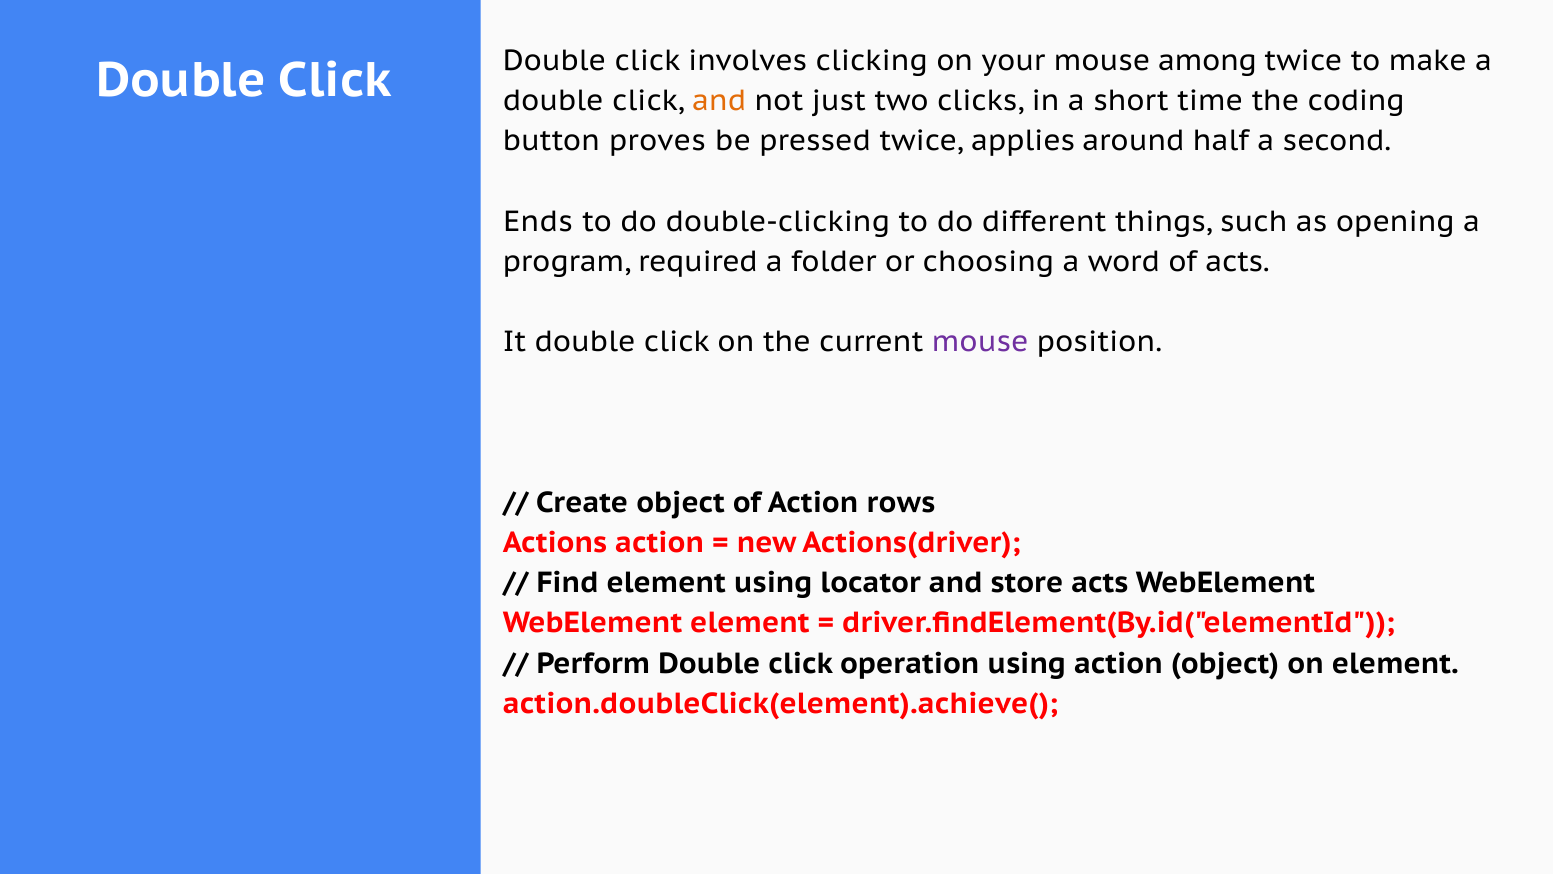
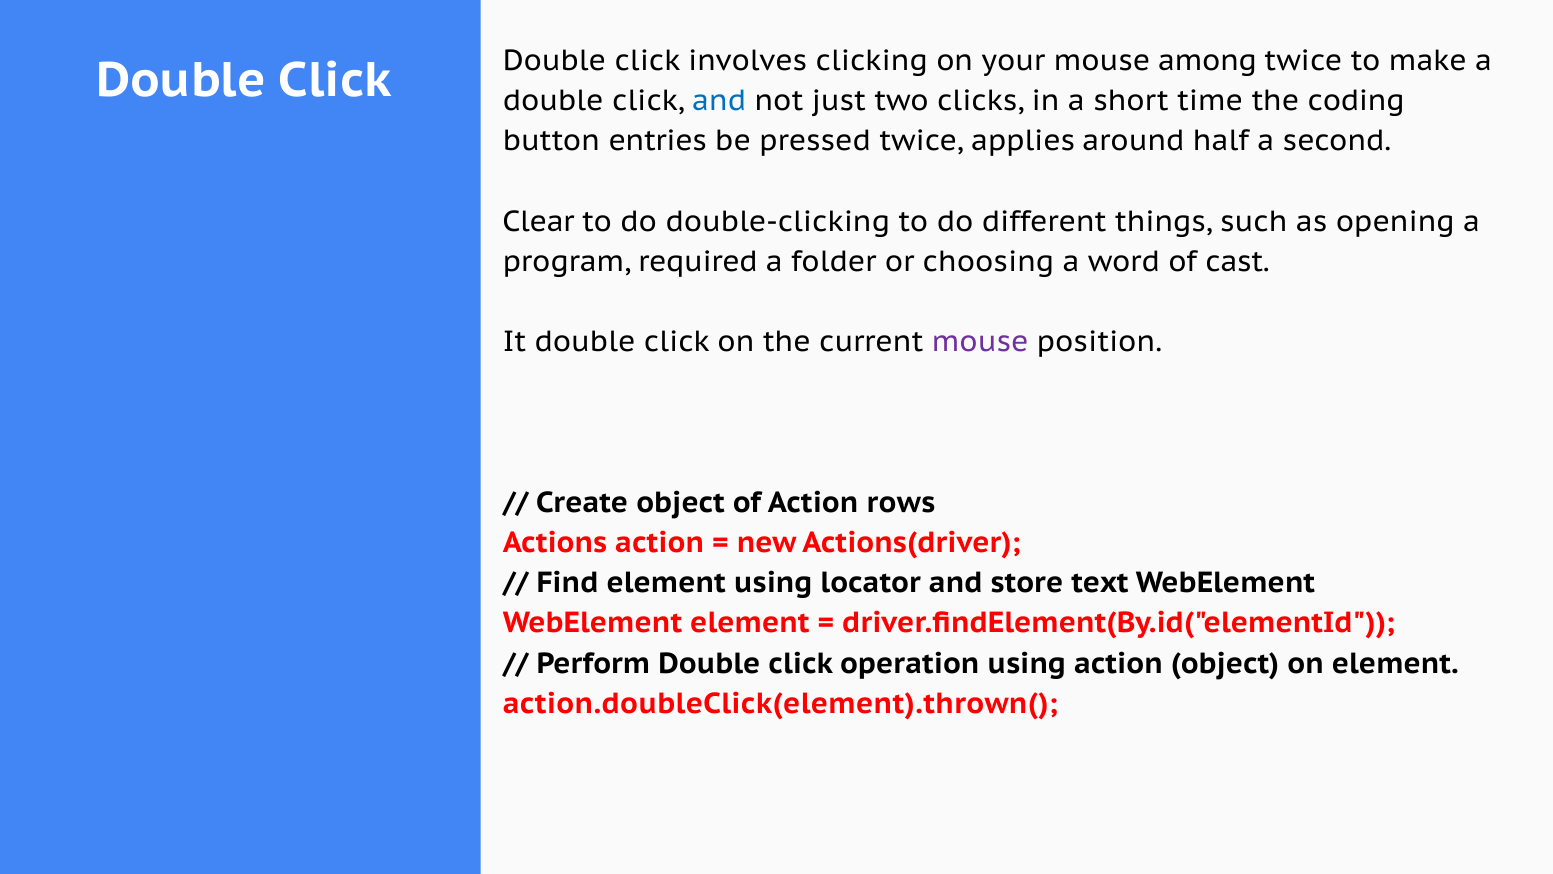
and at (719, 101) colour: orange -> blue
proves: proves -> entries
Ends: Ends -> Clear
of acts: acts -> cast
store acts: acts -> text
action.doubleClick(element).achieve(: action.doubleClick(element).achieve( -> action.doubleClick(element).thrown(
